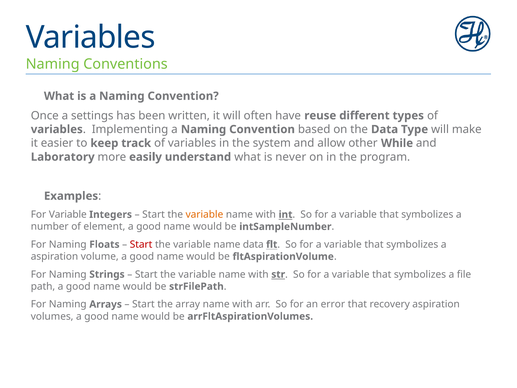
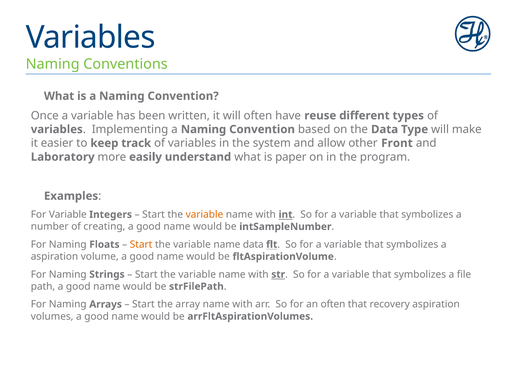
Once a settings: settings -> variable
While: While -> Front
never: never -> paper
element: element -> creating
Start at (141, 244) colour: red -> orange
an error: error -> often
